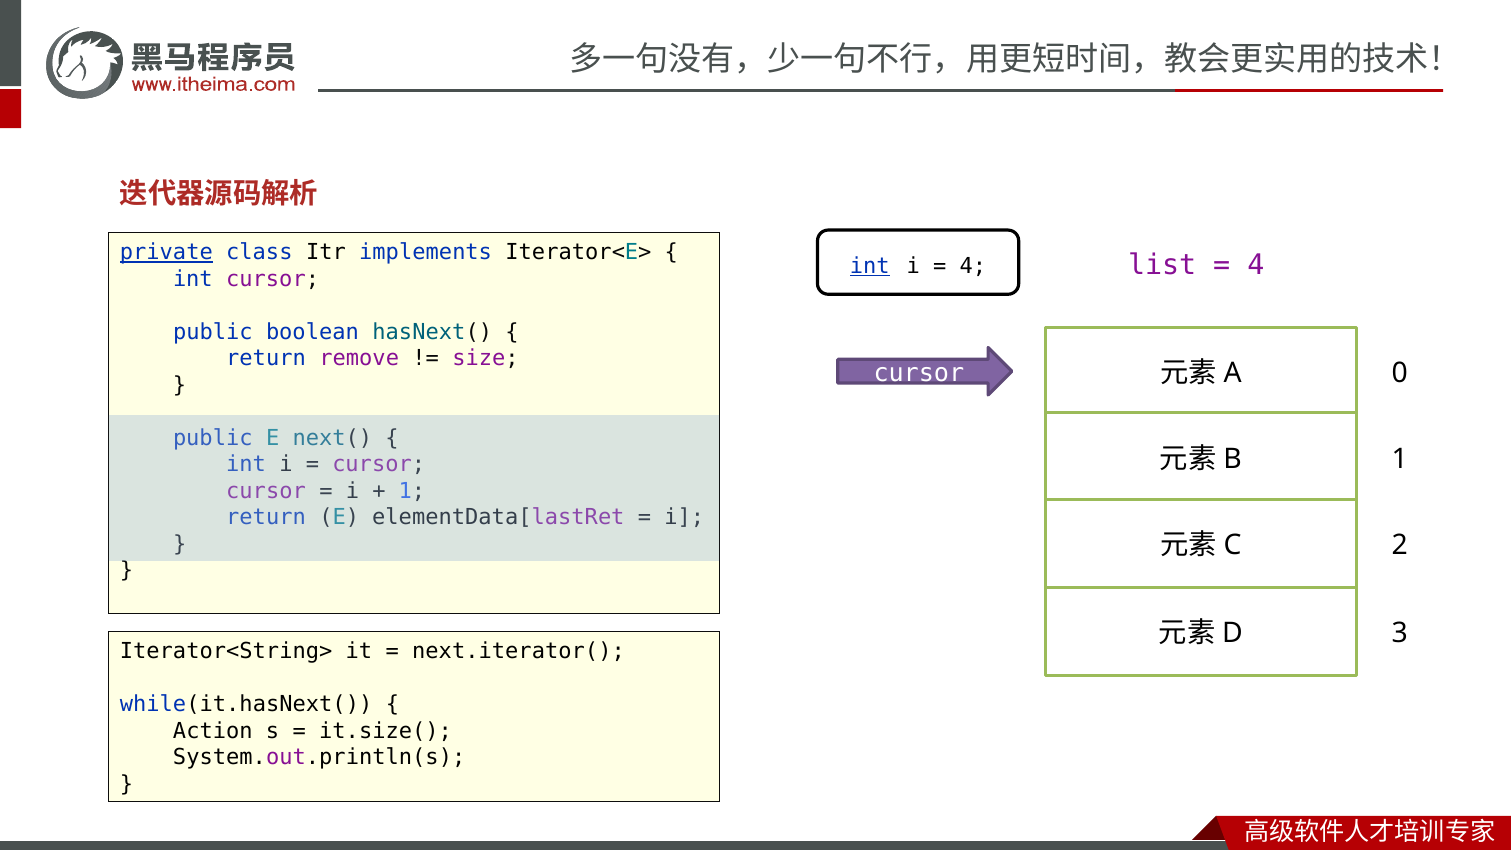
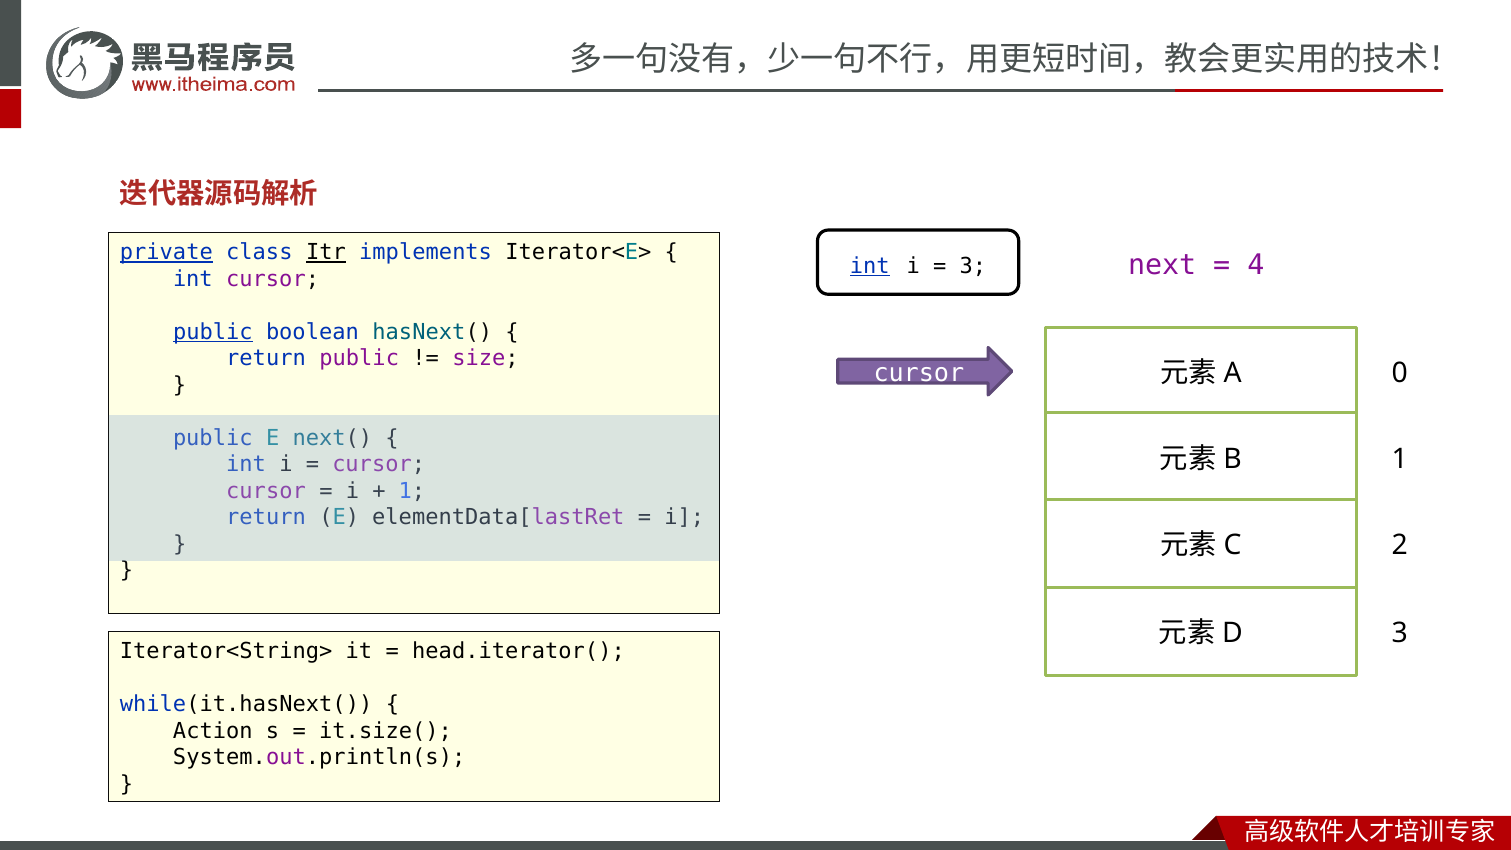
Itr underline: none -> present
list: list -> next
4 at (973, 266): 4 -> 3
public at (213, 332) underline: none -> present
return remove: remove -> public
next.iterator(: next.iterator( -> head.iterator(
